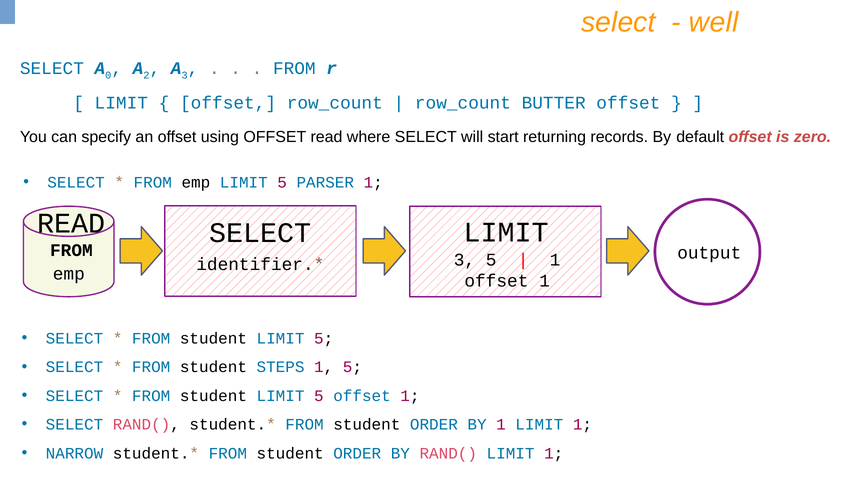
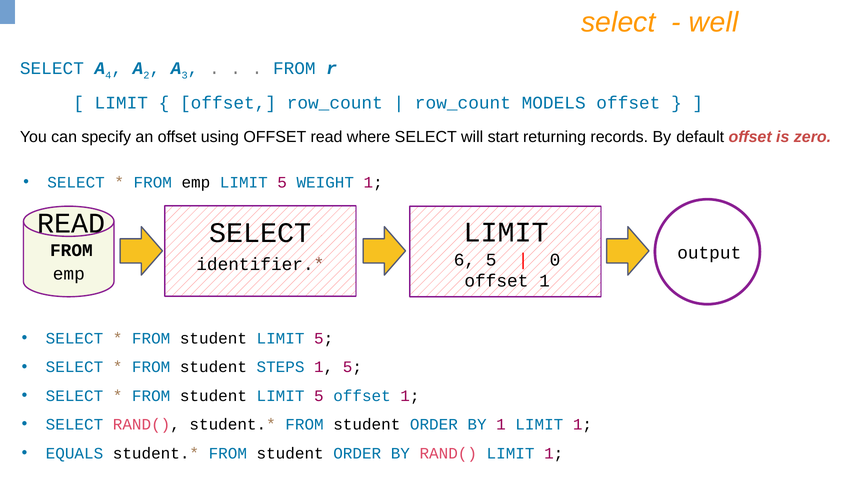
0: 0 -> 4
BUTTER: BUTTER -> MODELS
PARSER: PARSER -> WEIGHT
3 at (464, 260): 3 -> 6
1 at (555, 260): 1 -> 0
NARROW: NARROW -> EQUALS
